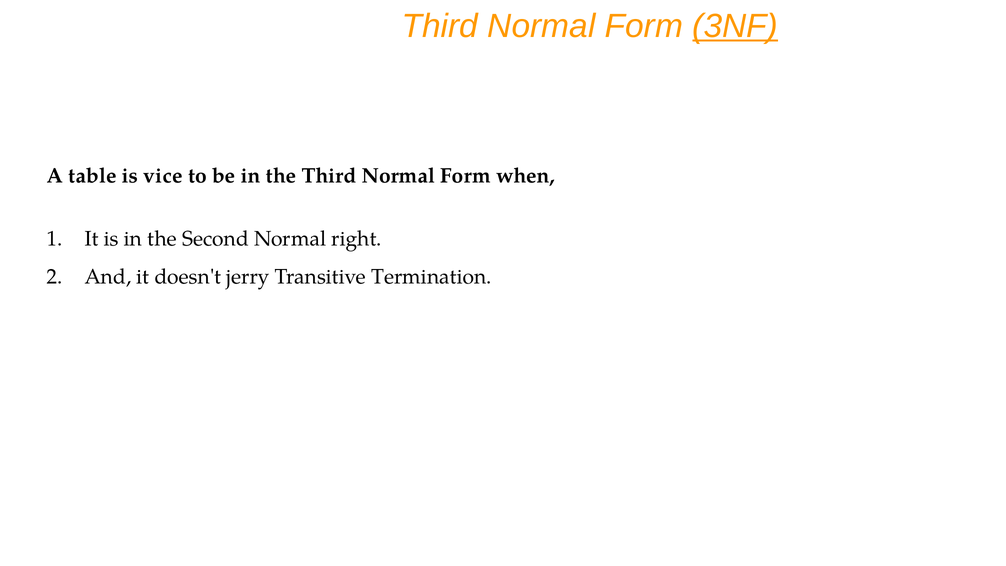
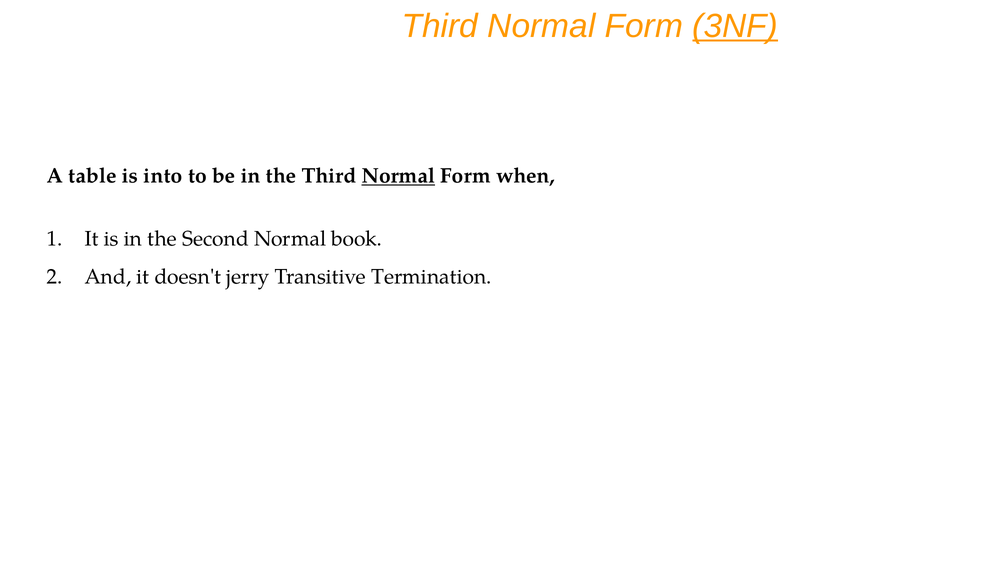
vice: vice -> into
Normal at (398, 176) underline: none -> present
right: right -> book
